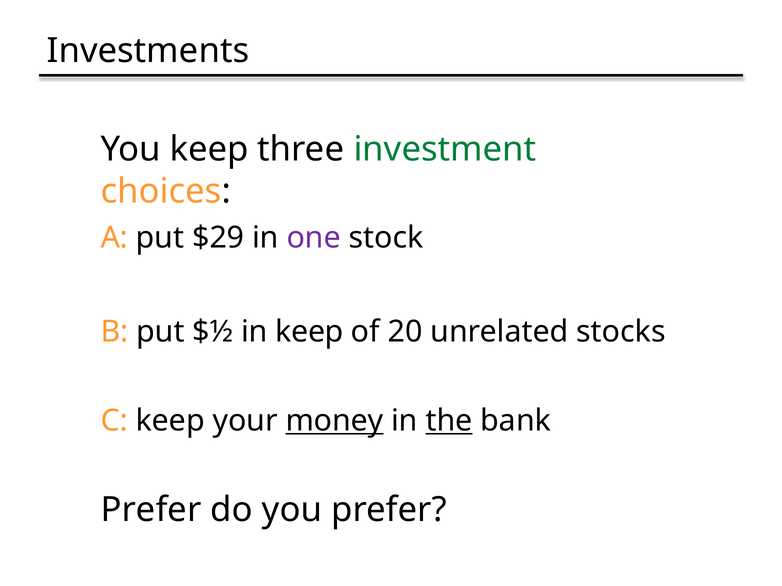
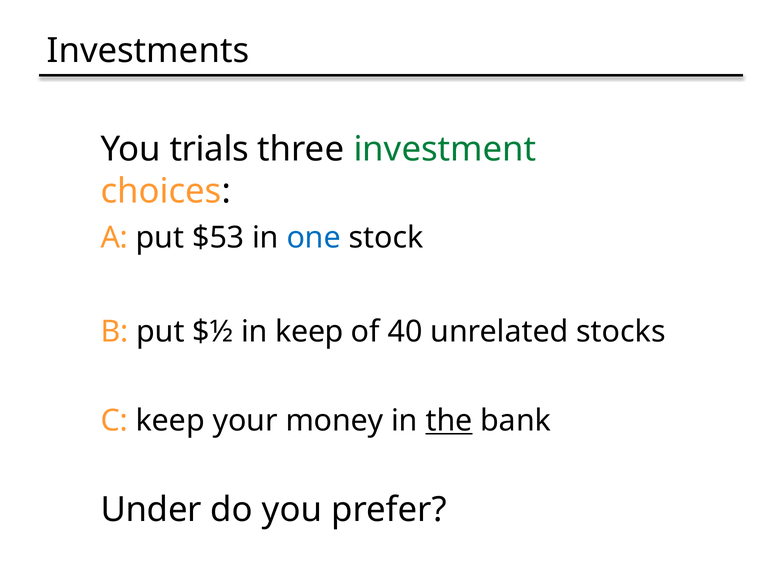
You keep: keep -> trials
$29: $29 -> $53
one colour: purple -> blue
20: 20 -> 40
money underline: present -> none
Prefer at (151, 510): Prefer -> Under
